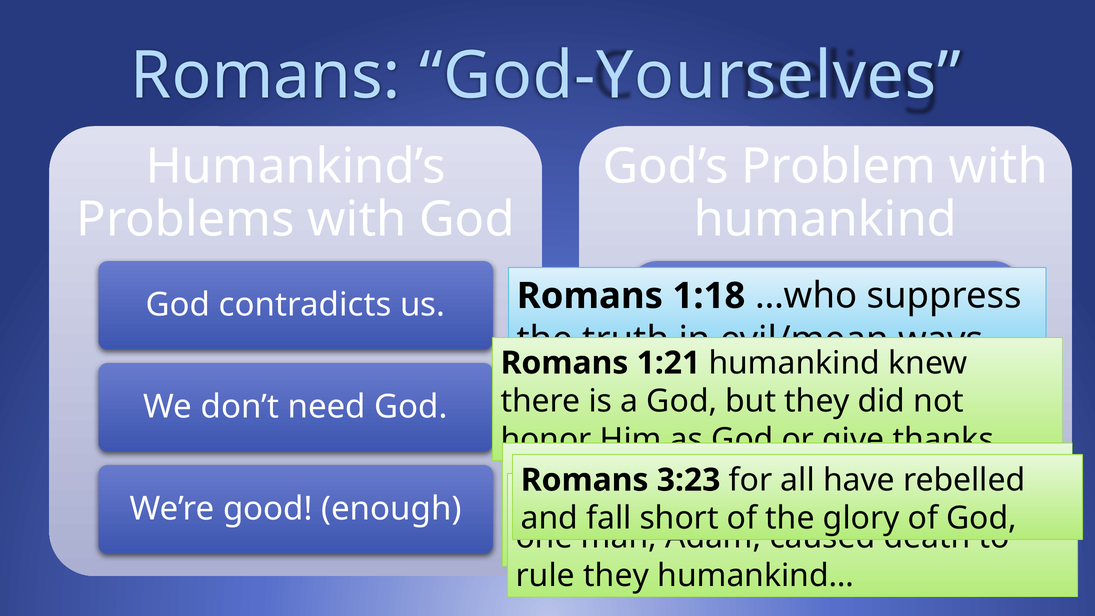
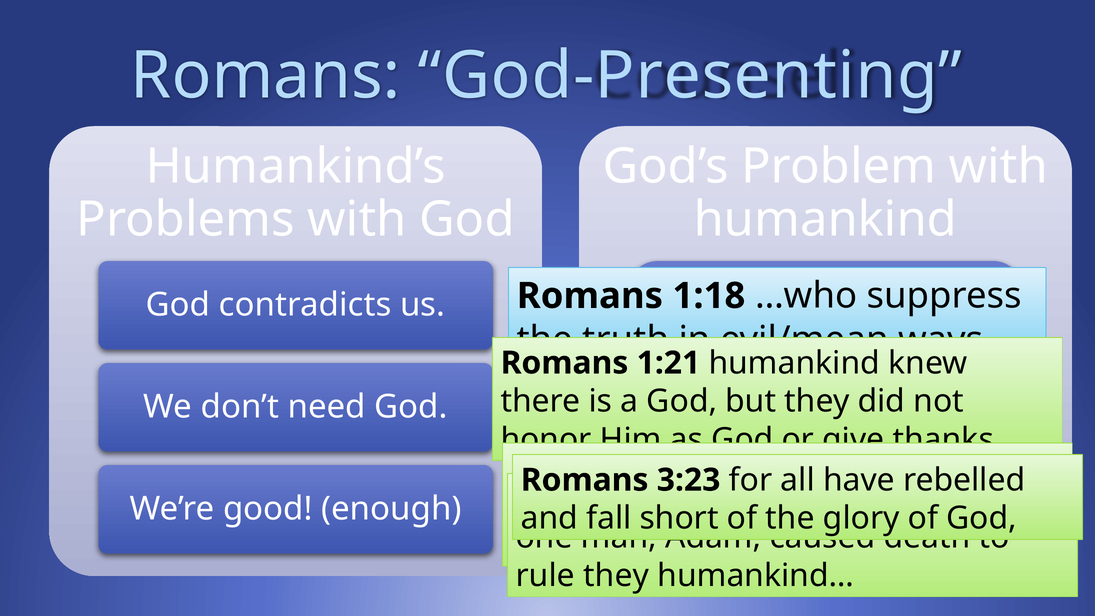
God-Yourselves: God-Yourselves -> God-Presenting
